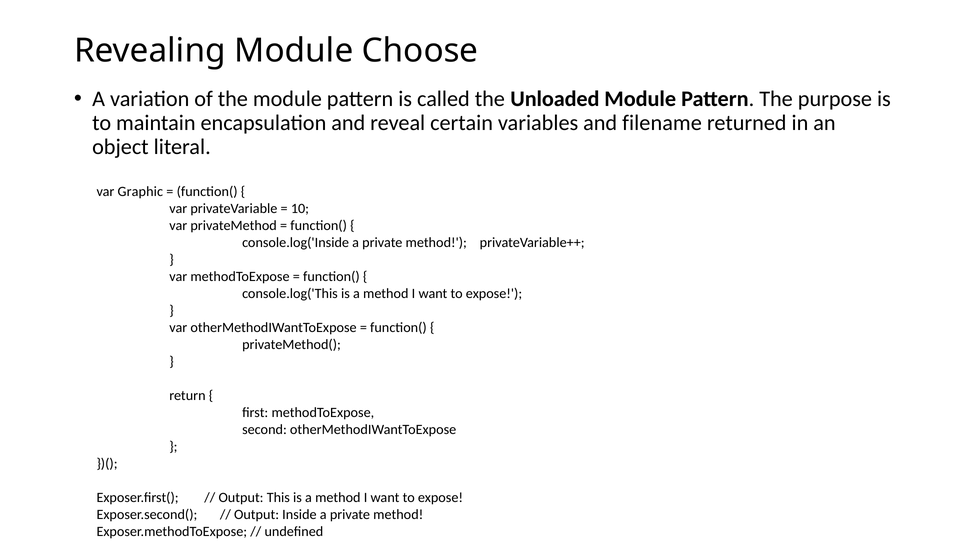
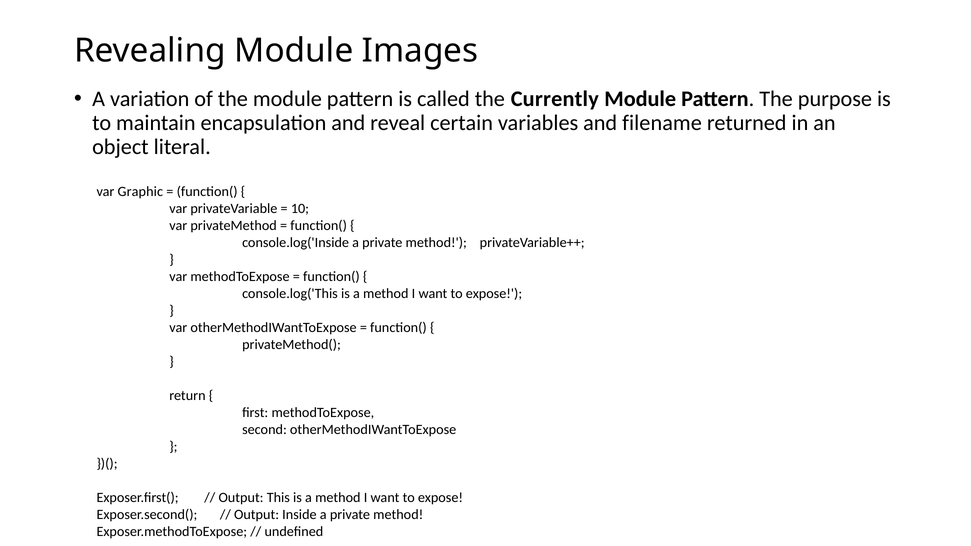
Choose: Choose -> Images
Unloaded: Unloaded -> Currently
